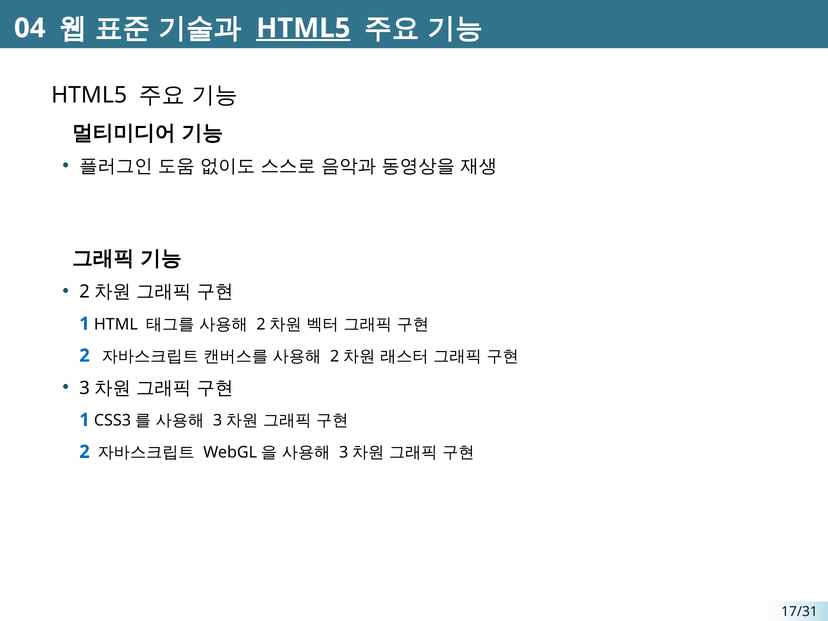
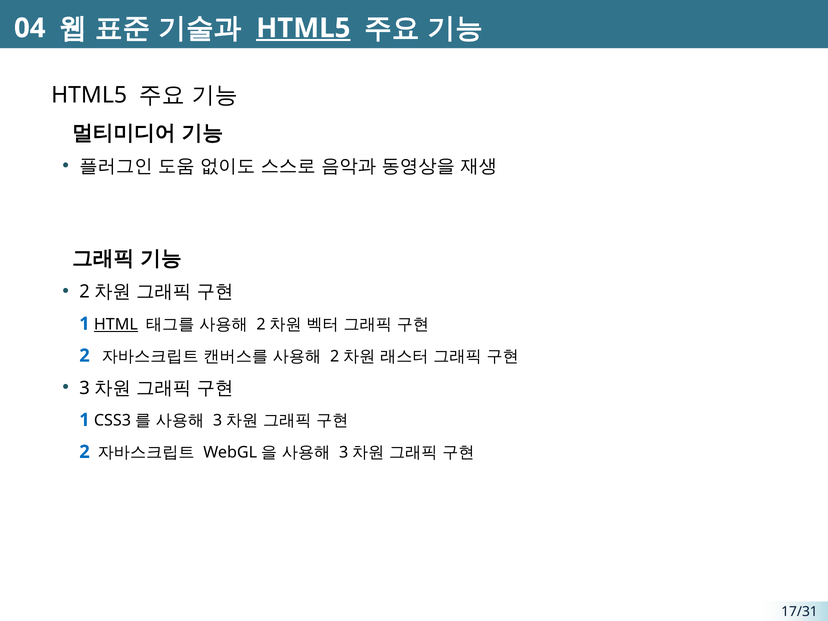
HTML underline: none -> present
